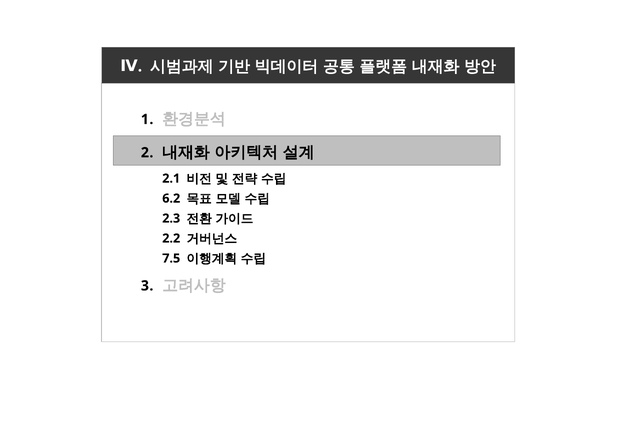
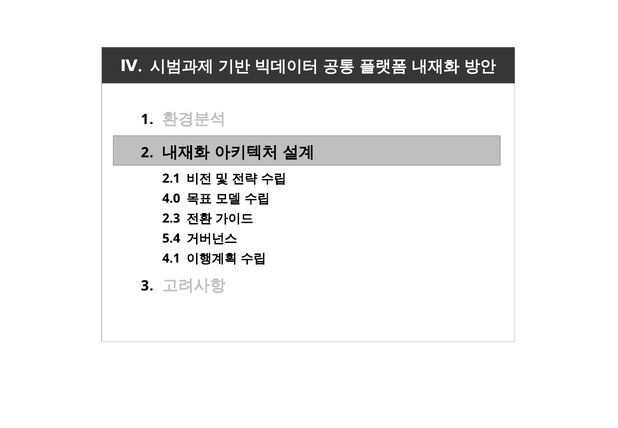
6.2: 6.2 -> 4.0
2.2: 2.2 -> 5.4
7.5: 7.5 -> 4.1
